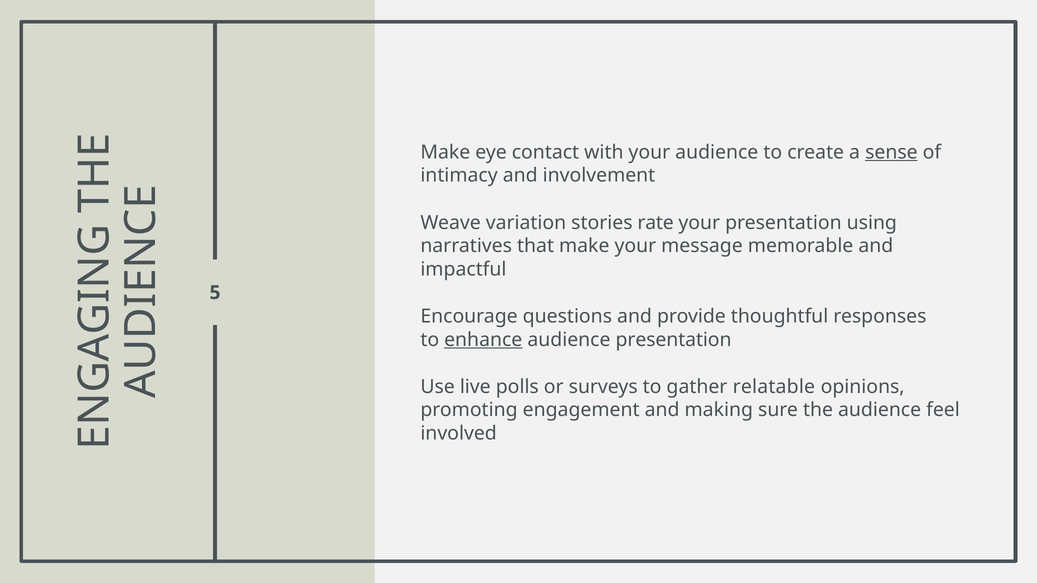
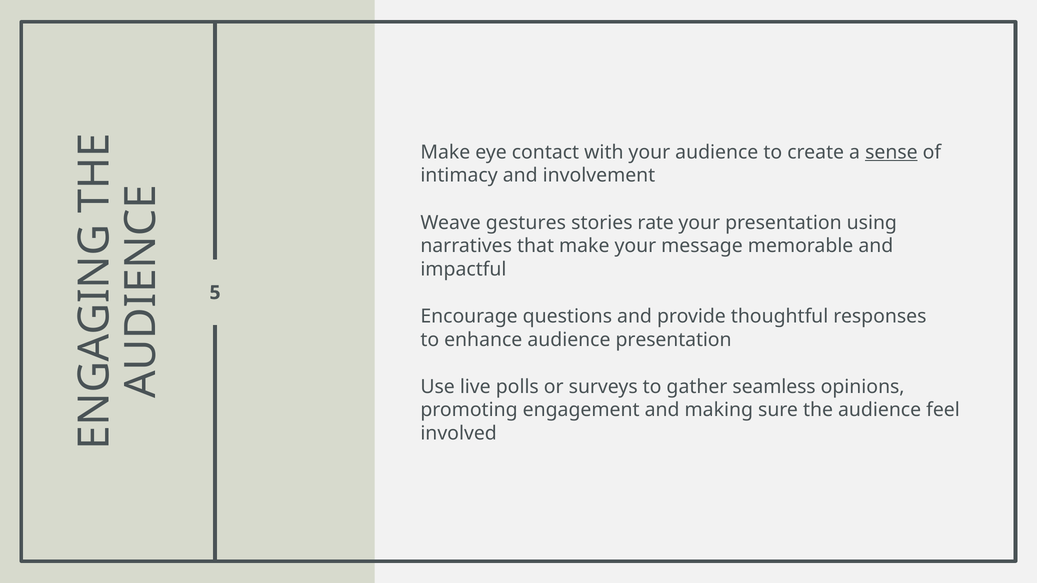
variation: variation -> gestures
enhance underline: present -> none
relatable: relatable -> seamless
